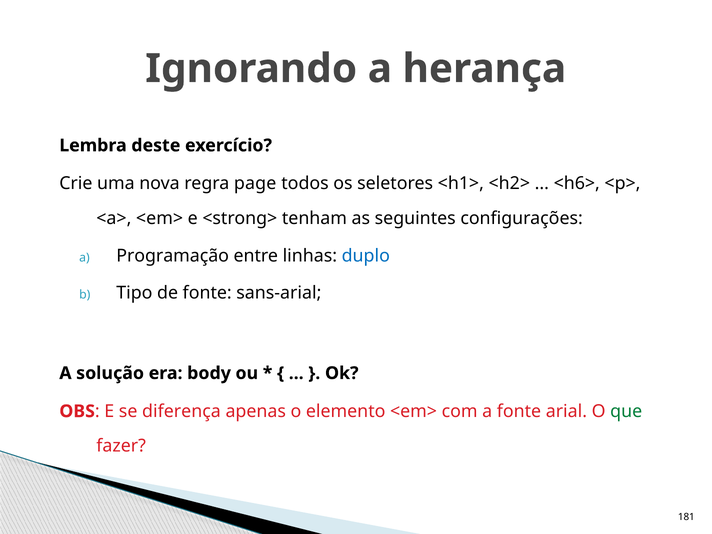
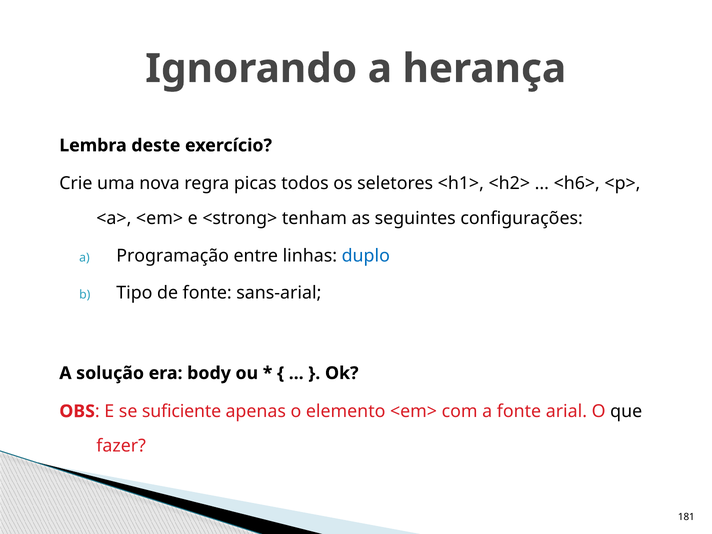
page: page -> picas
diferença: diferença -> suficiente
que colour: green -> black
